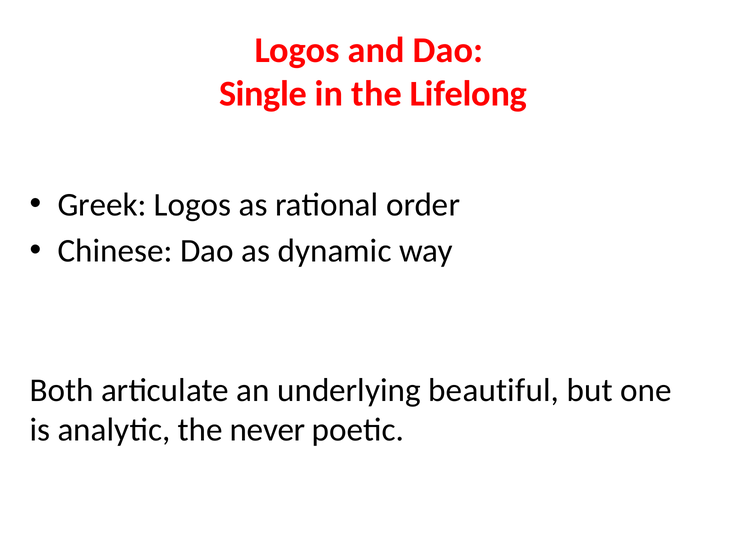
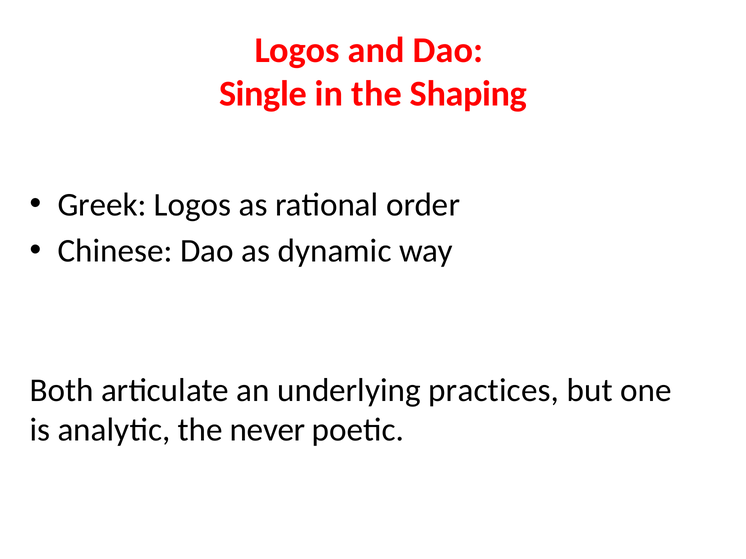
Lifelong: Lifelong -> Shaping
beautiful: beautiful -> practices
